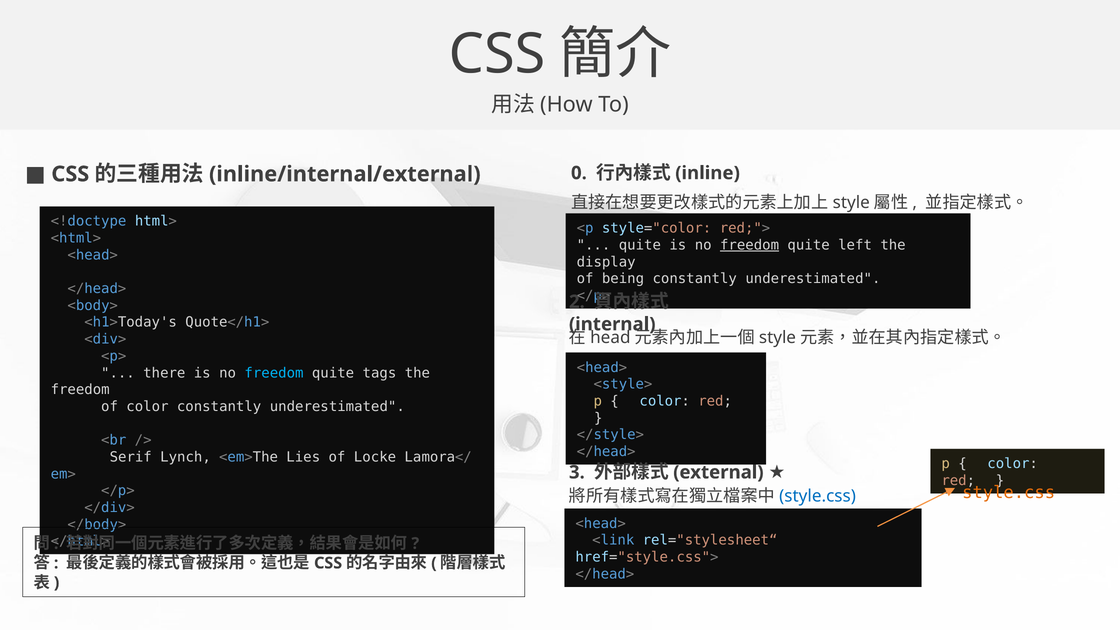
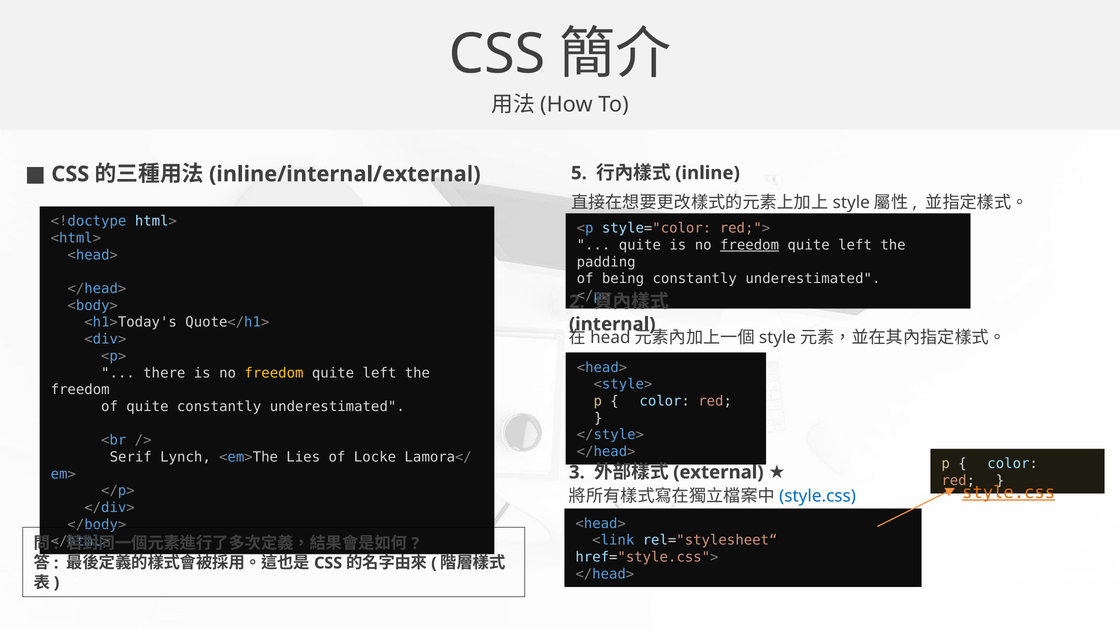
0: 0 -> 5
display: display -> padding
freedom at (274, 373) colour: light blue -> yellow
tags at (379, 373): tags -> left
of color: color -> quite
style.css at (1009, 493) underline: none -> present
